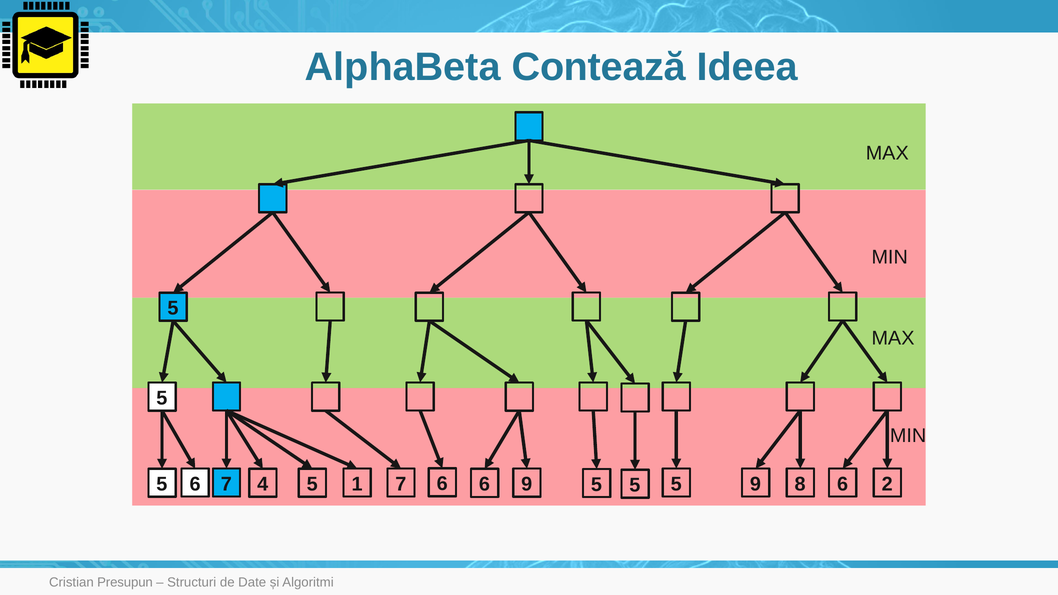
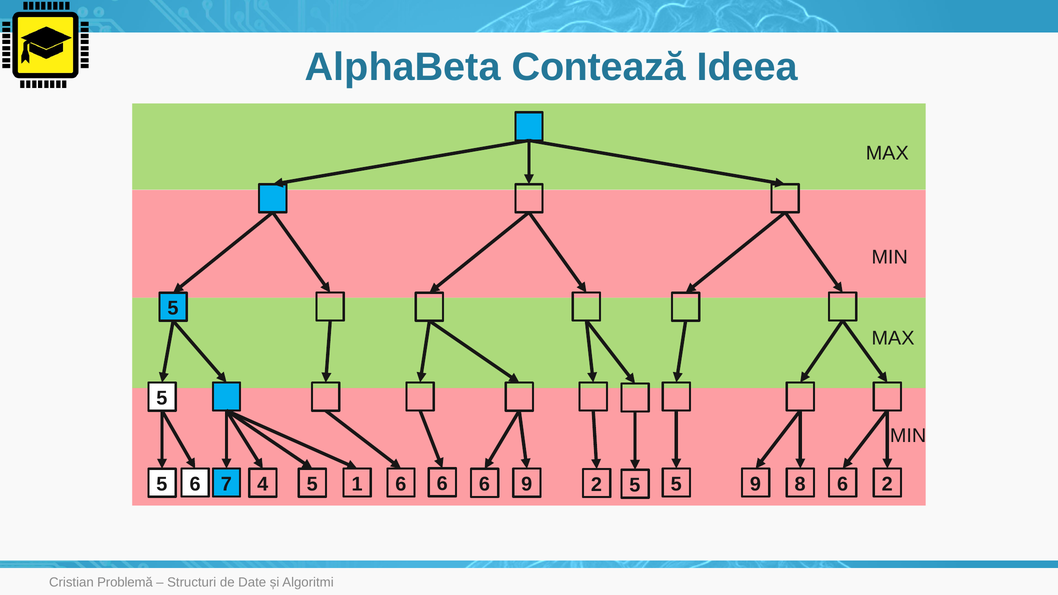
7 7: 7 -> 6
6 5: 5 -> 2
Presupun: Presupun -> Problemă
